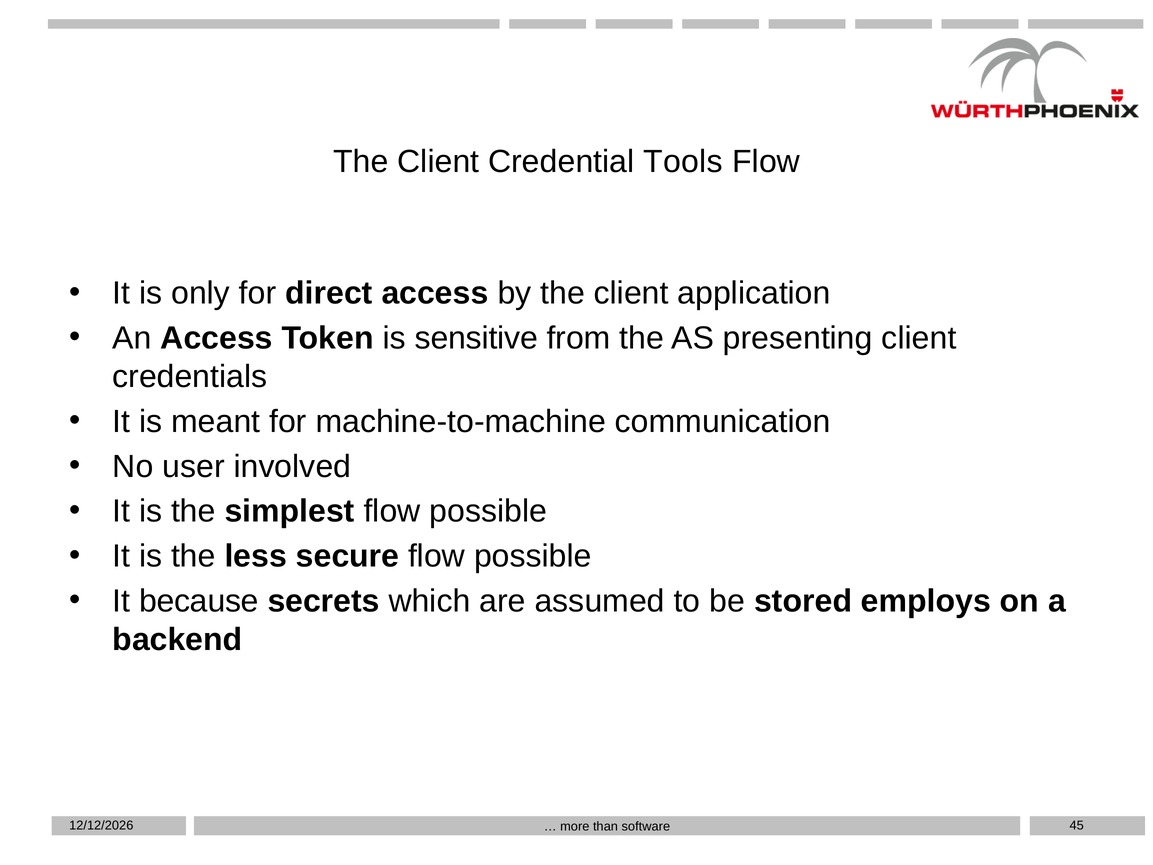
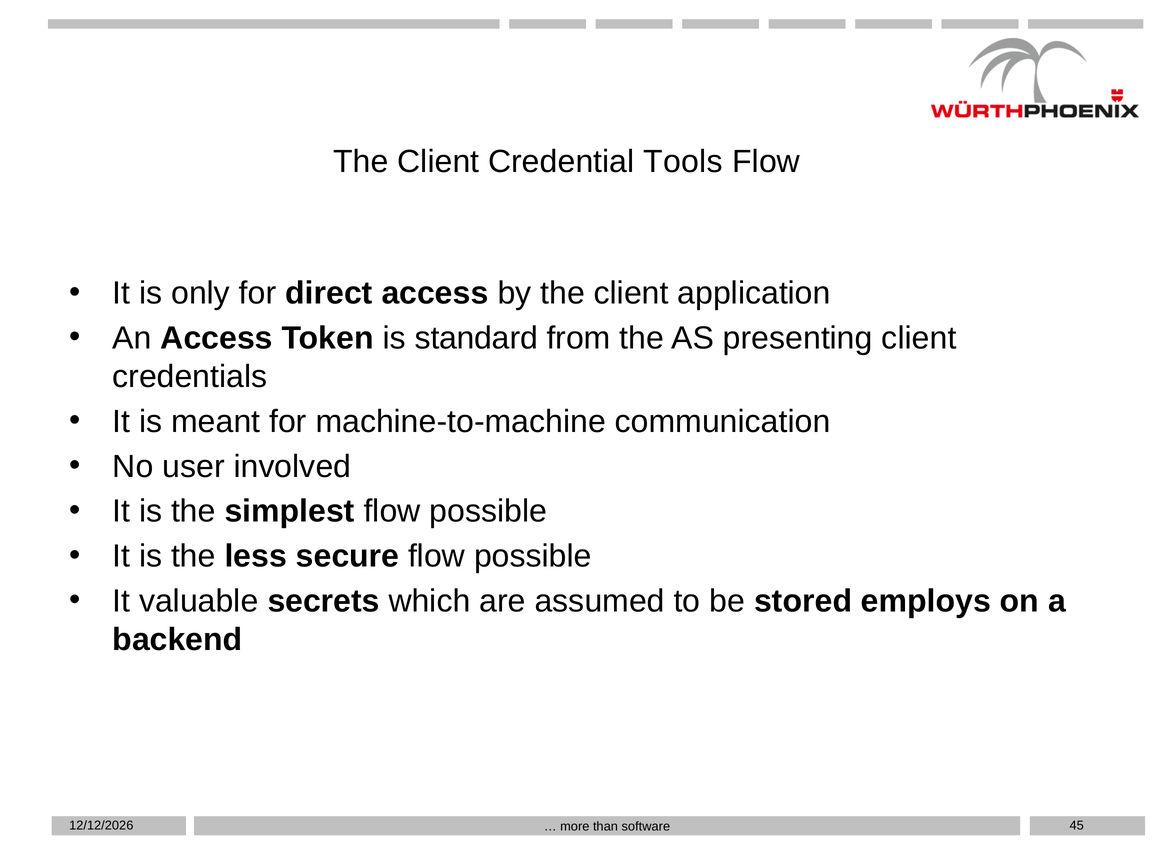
sensitive: sensitive -> standard
because: because -> valuable
